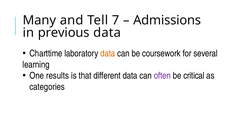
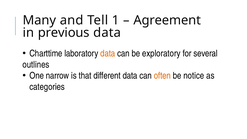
7: 7 -> 1
Admissions: Admissions -> Agreement
coursework: coursework -> exploratory
learning: learning -> outlines
results: results -> narrow
often colour: purple -> orange
critical: critical -> notice
